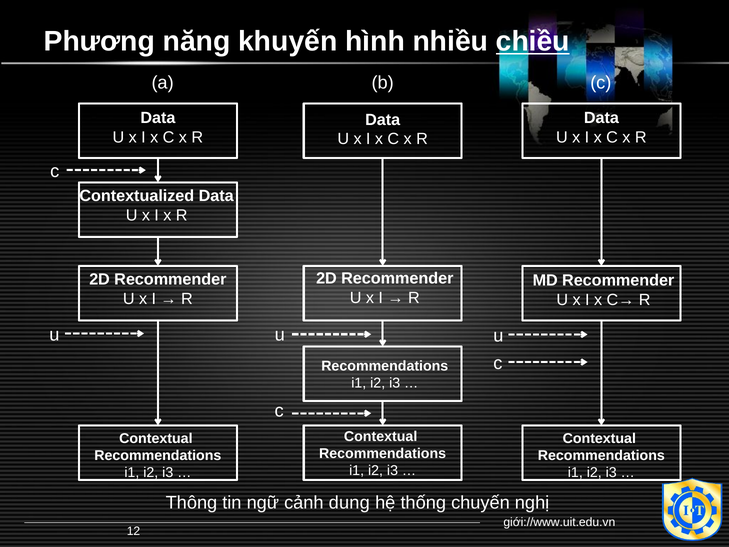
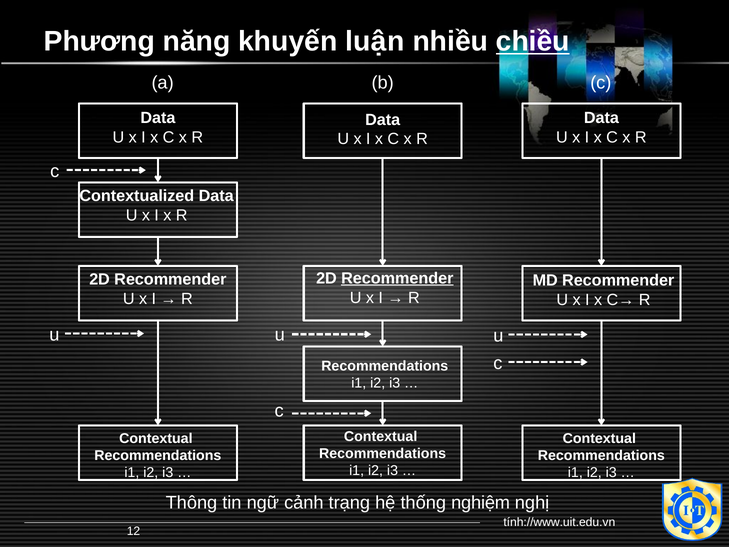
hình: hình -> luận
Recommender at (397, 278) underline: none -> present
dung: dung -> trạng
chuyến: chuyến -> nghiệm
giới://www.uit.edu.vn: giới://www.uit.edu.vn -> tính://www.uit.edu.vn
